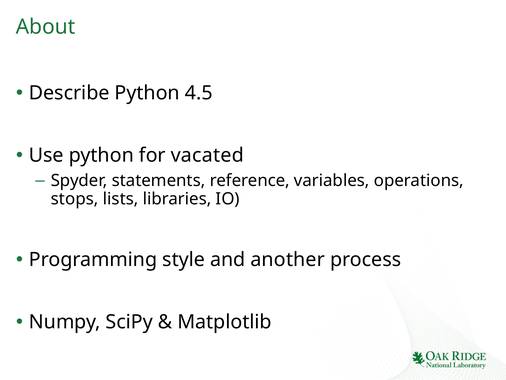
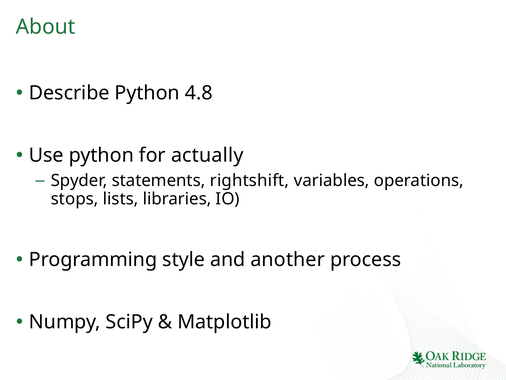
4.5: 4.5 -> 4.8
vacated: vacated -> actually
reference: reference -> rightshift
